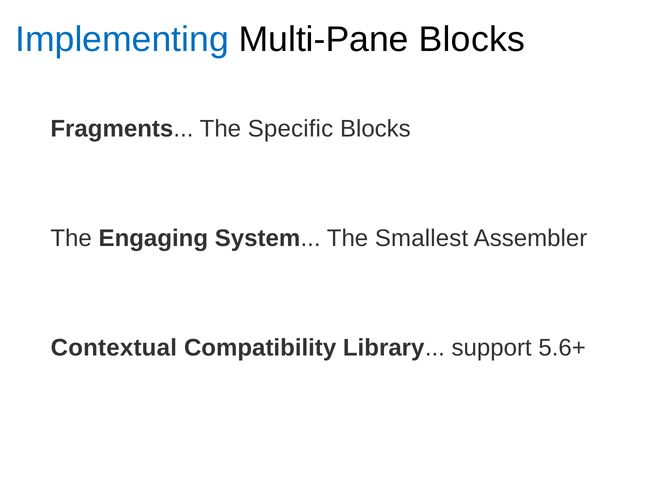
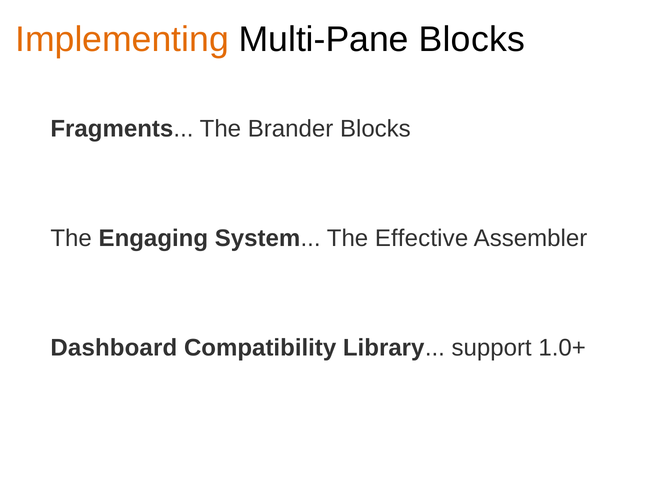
Implementing colour: blue -> orange
Specific: Specific -> Brander
Smallest: Smallest -> Effective
Contextual: Contextual -> Dashboard
5.6+: 5.6+ -> 1.0+
